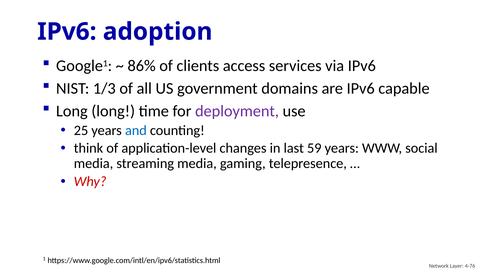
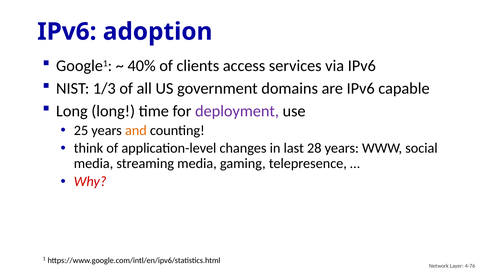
86%: 86% -> 40%
and colour: blue -> orange
59: 59 -> 28
